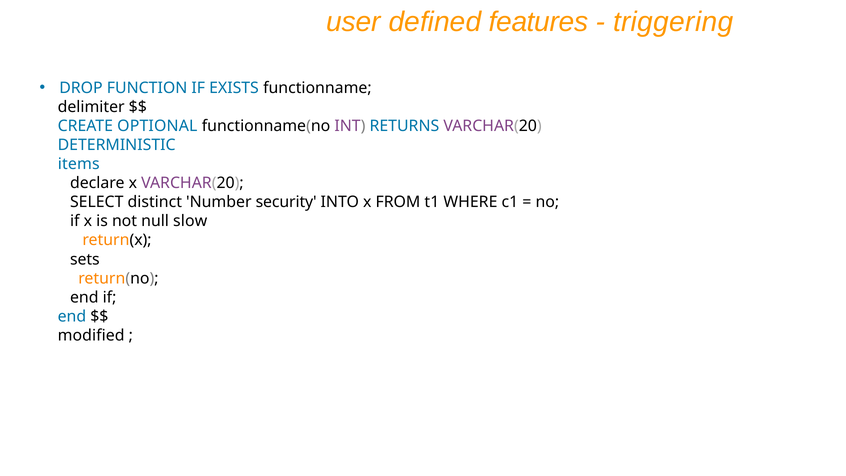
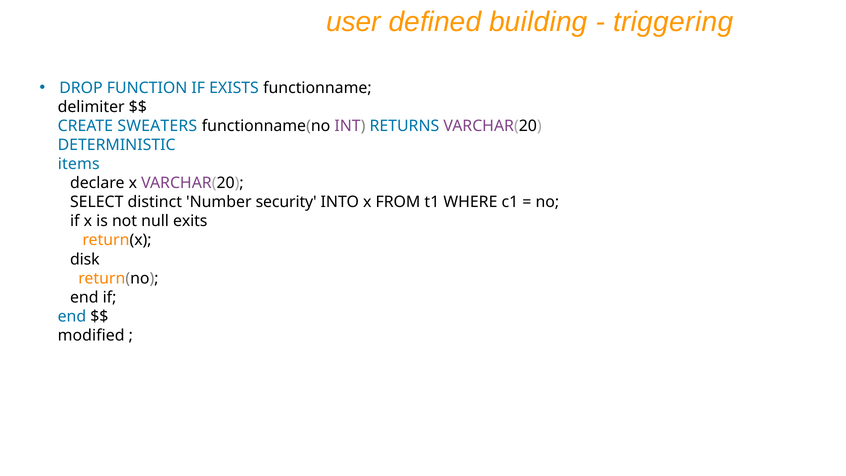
features: features -> building
OPTIONAL: OPTIONAL -> SWEATERS
slow: slow -> exits
sets: sets -> disk
